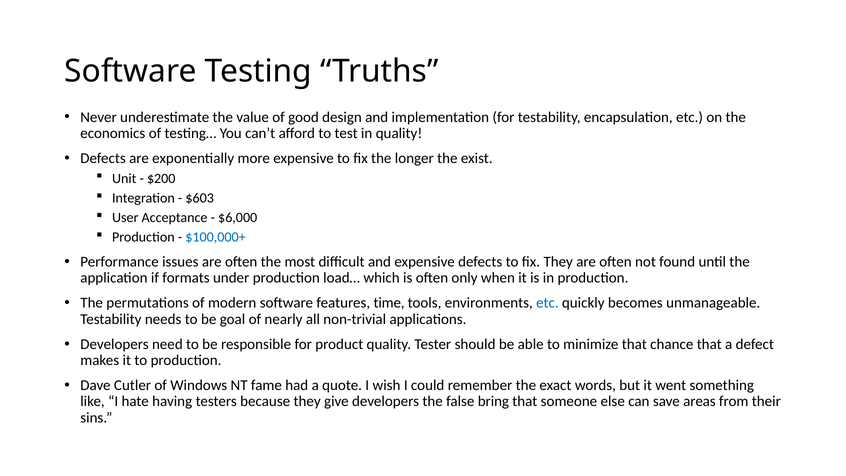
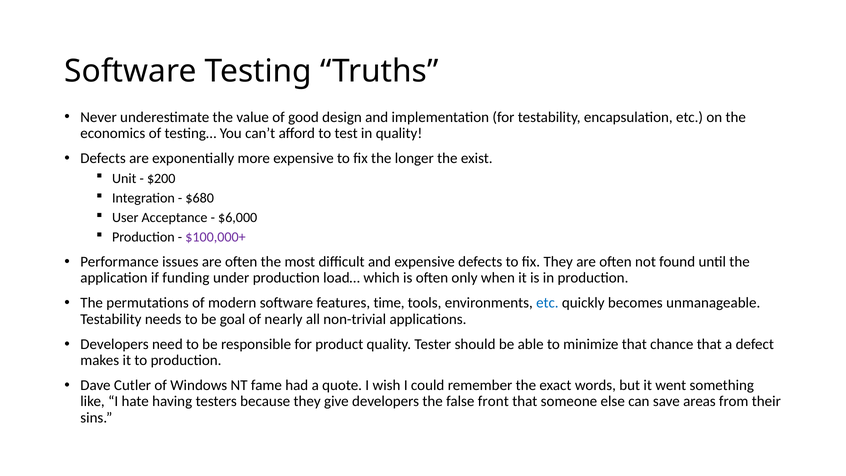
$603: $603 -> $680
$100,000+ colour: blue -> purple
formats: formats -> funding
bring: bring -> front
